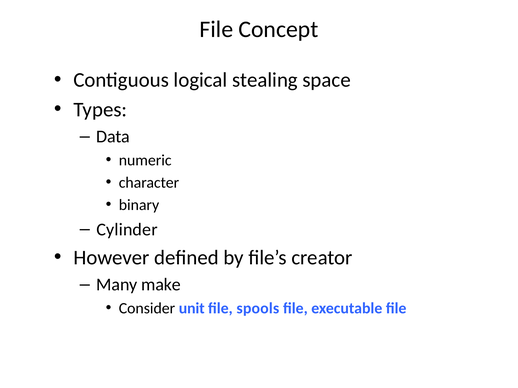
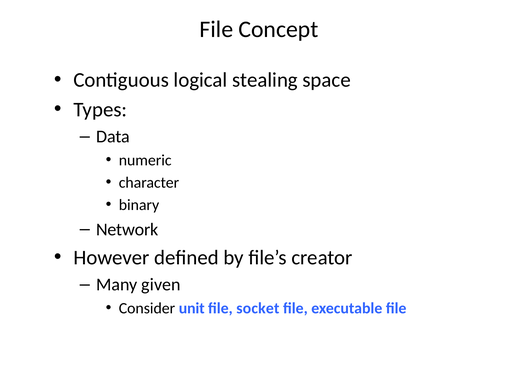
Cylinder: Cylinder -> Network
make: make -> given
spools: spools -> socket
